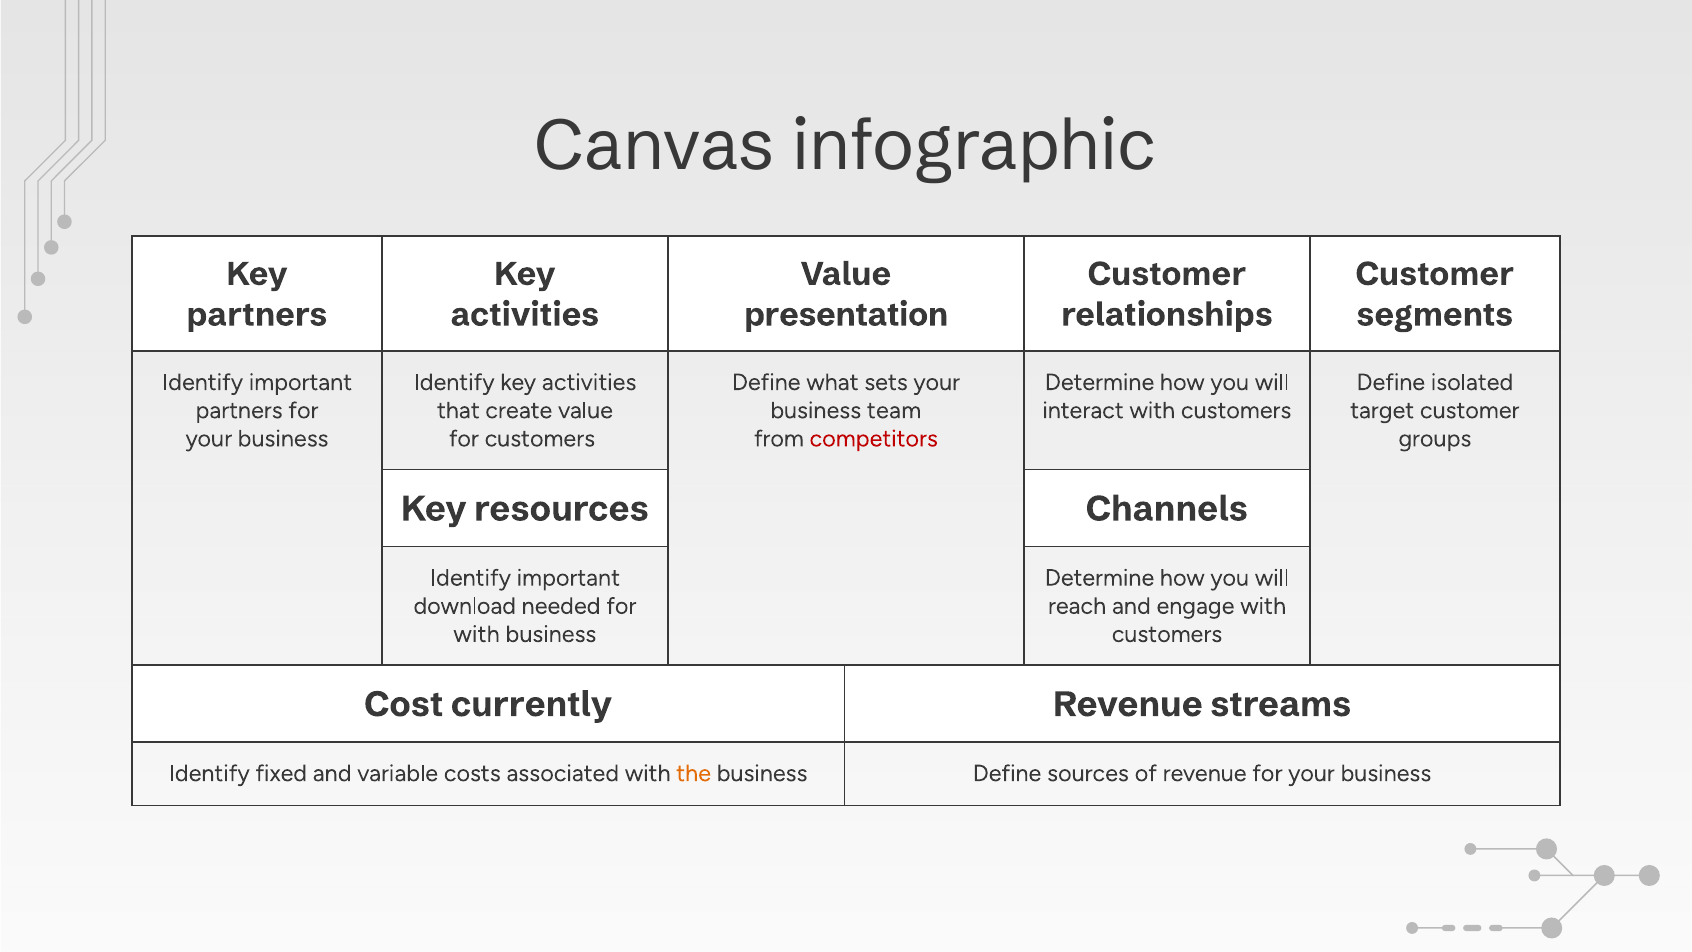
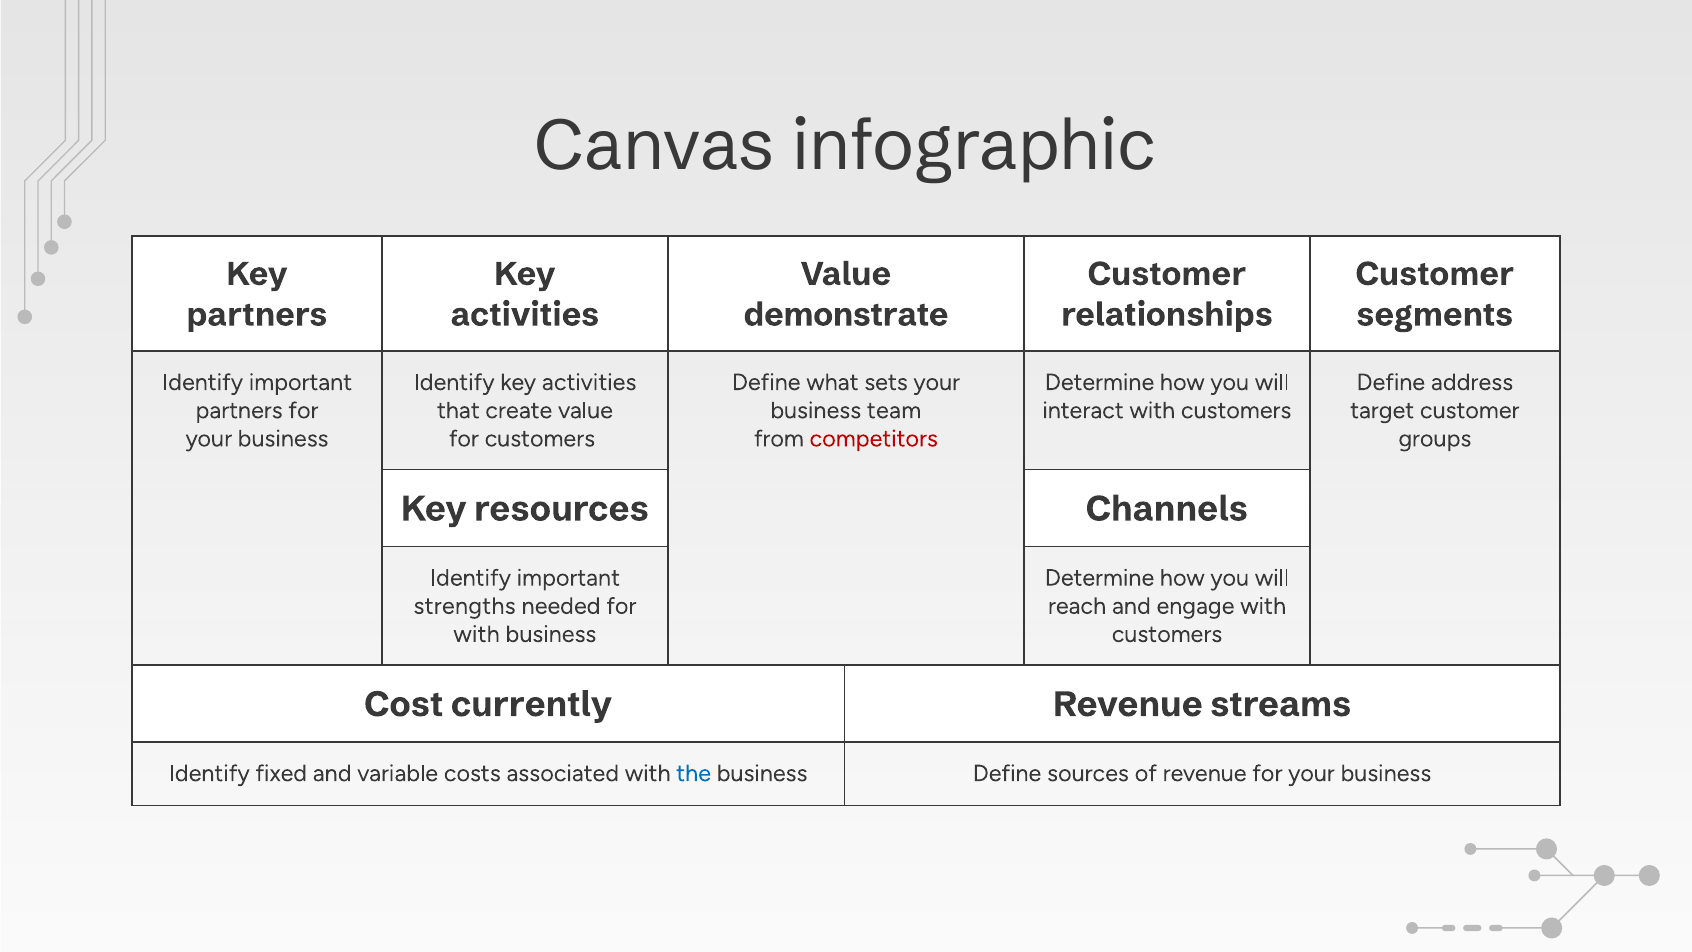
presentation: presentation -> demonstrate
isolated: isolated -> address
download: download -> strengths
the colour: orange -> blue
